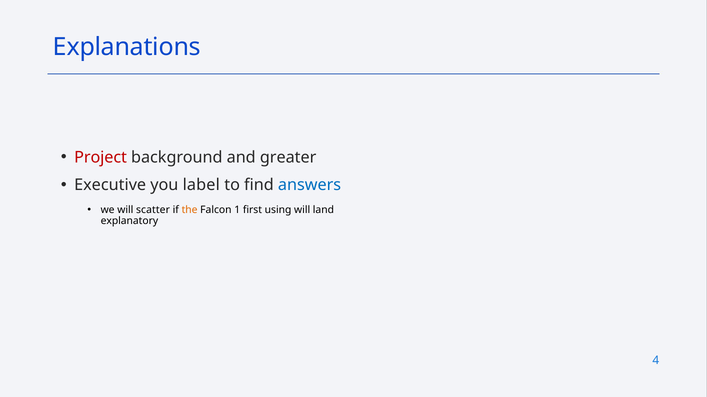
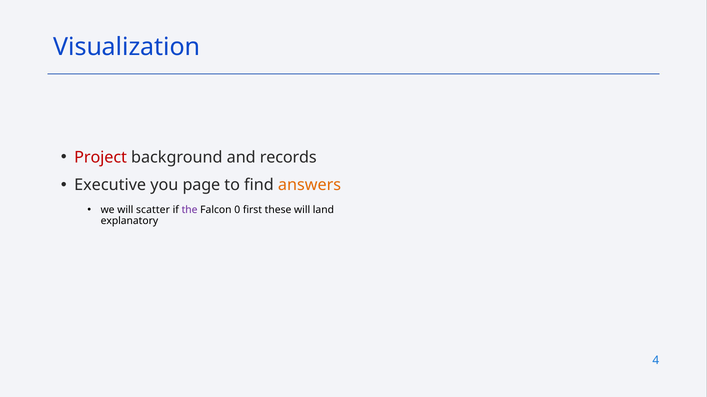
Explanations: Explanations -> Visualization
greater: greater -> records
label: label -> page
answers colour: blue -> orange
the colour: orange -> purple
1: 1 -> 0
using: using -> these
